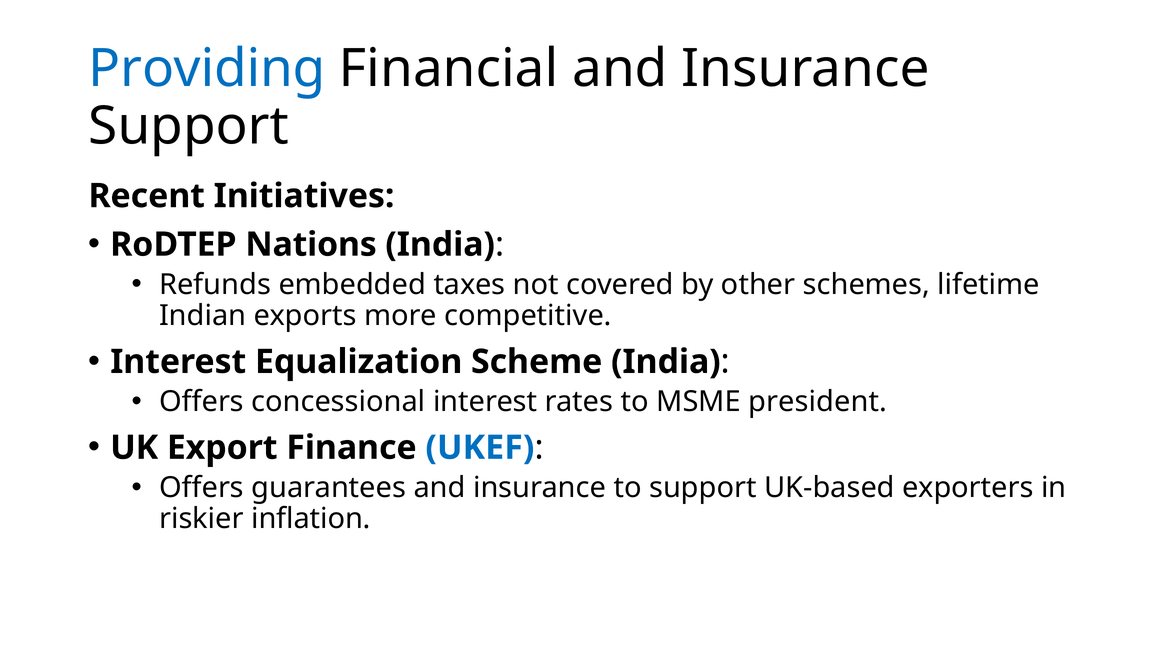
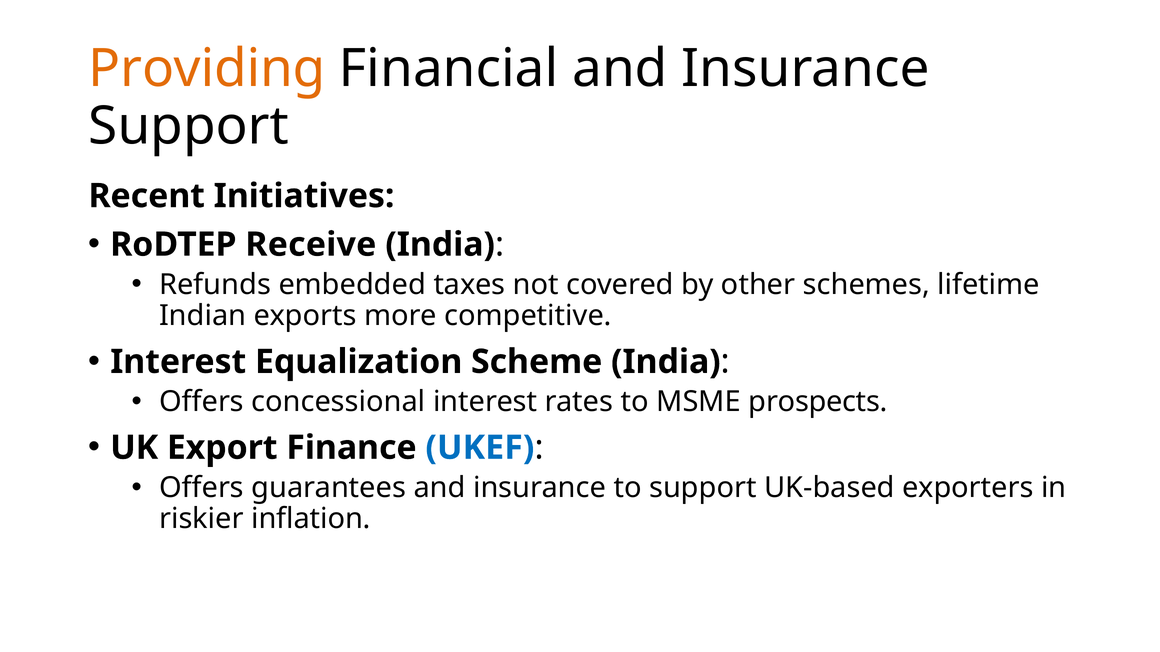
Providing colour: blue -> orange
Nations: Nations -> Receive
president: president -> prospects
